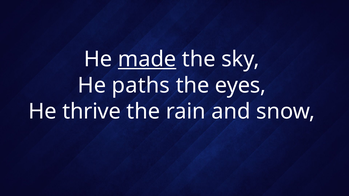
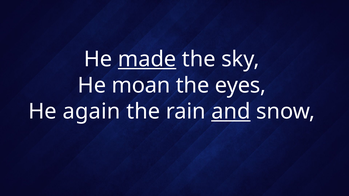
paths: paths -> moan
thrive: thrive -> again
and underline: none -> present
